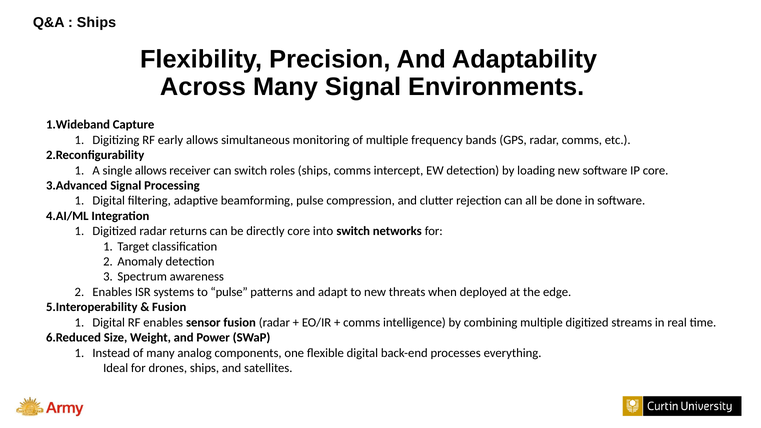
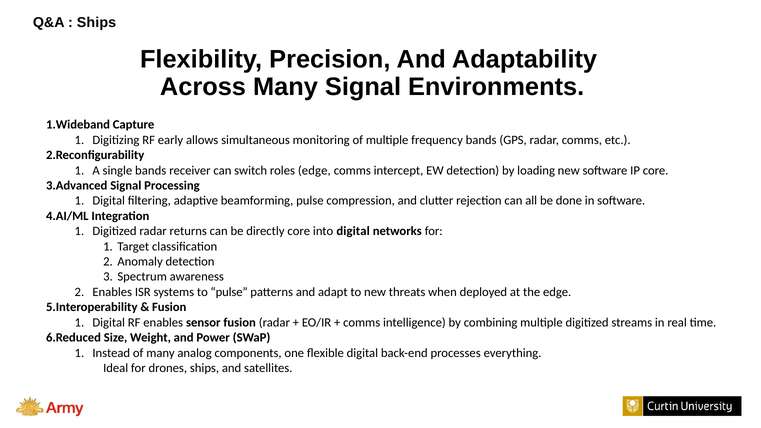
single allows: allows -> bands
roles ships: ships -> edge
into switch: switch -> digital
